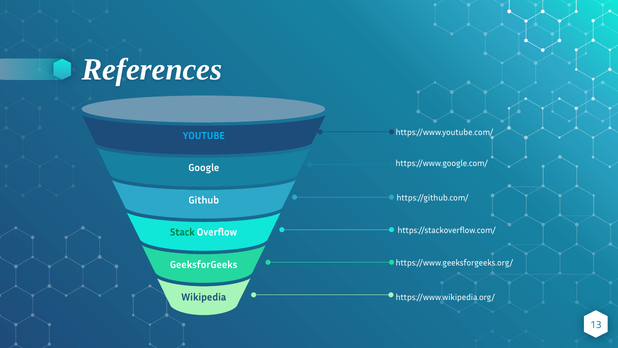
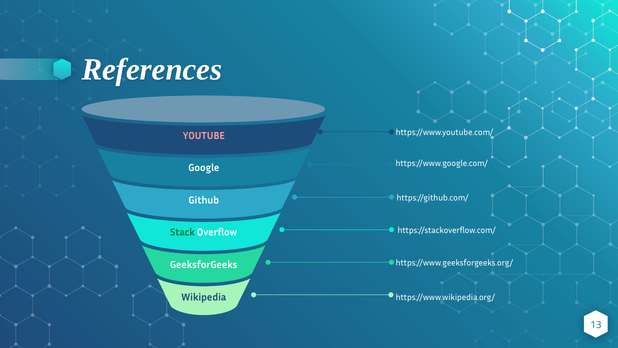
YOUTUBE colour: light blue -> pink
